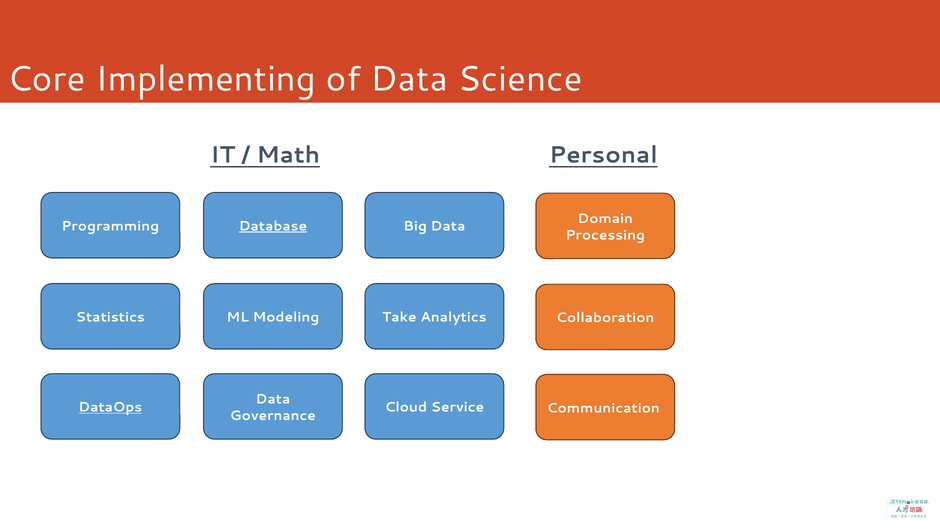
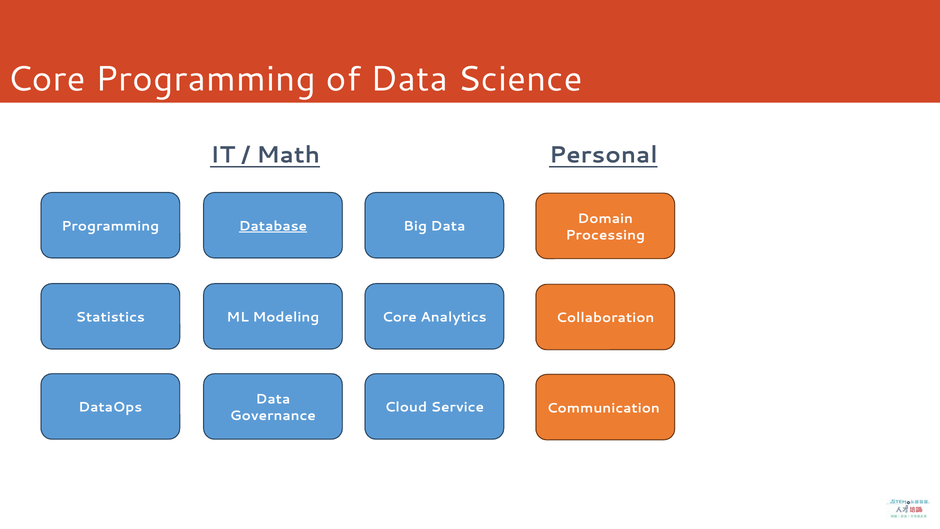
Core Implementing: Implementing -> Programming
Modeling Take: Take -> Core
DataOps underline: present -> none
